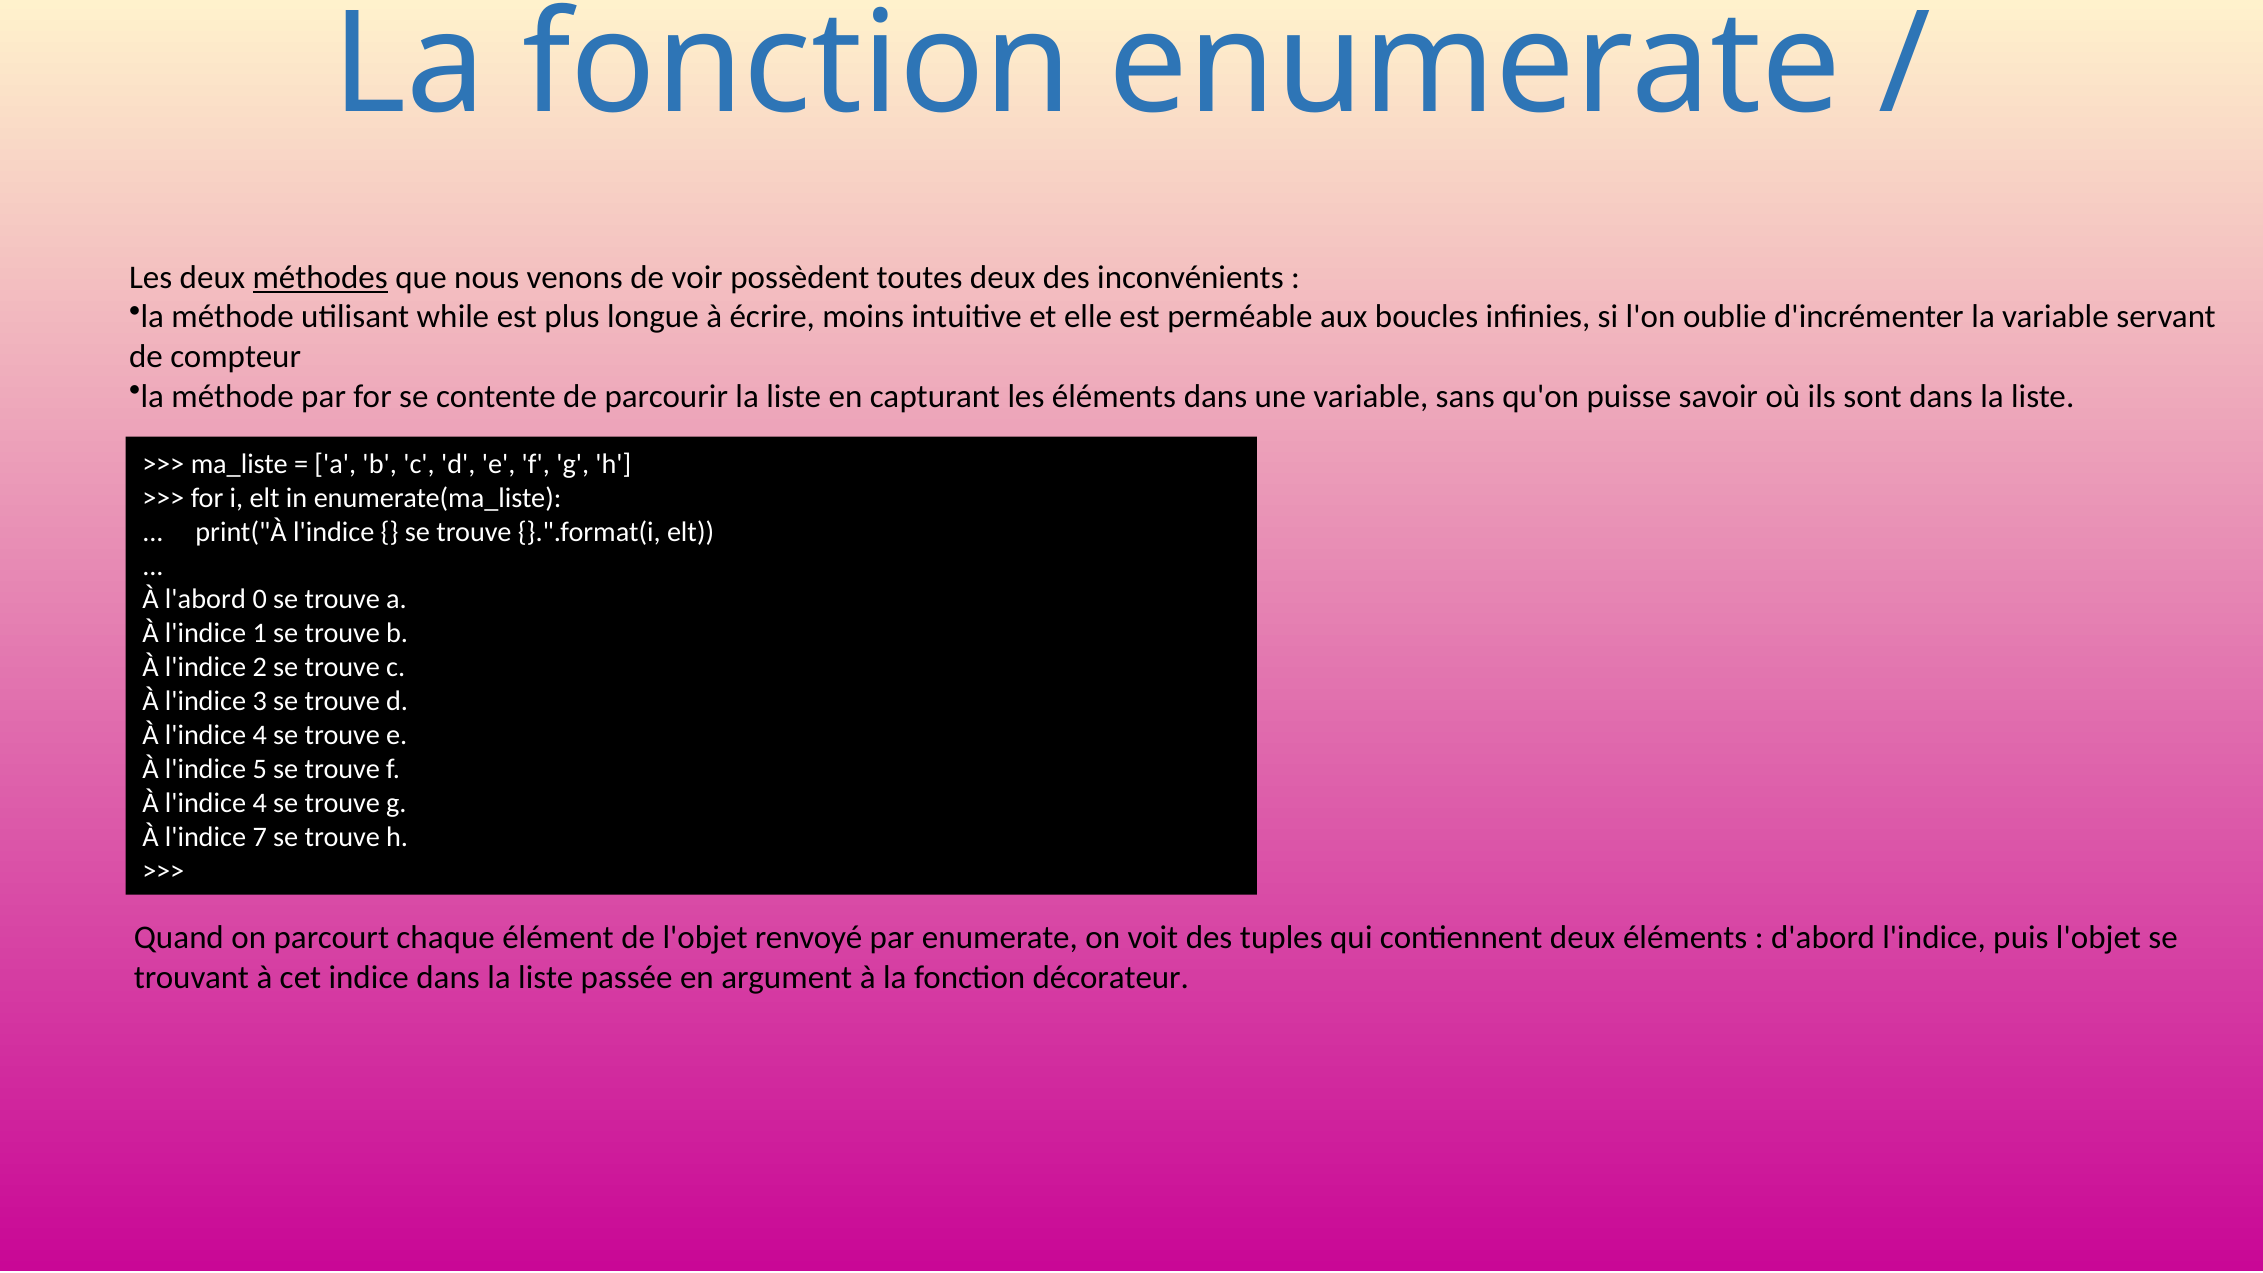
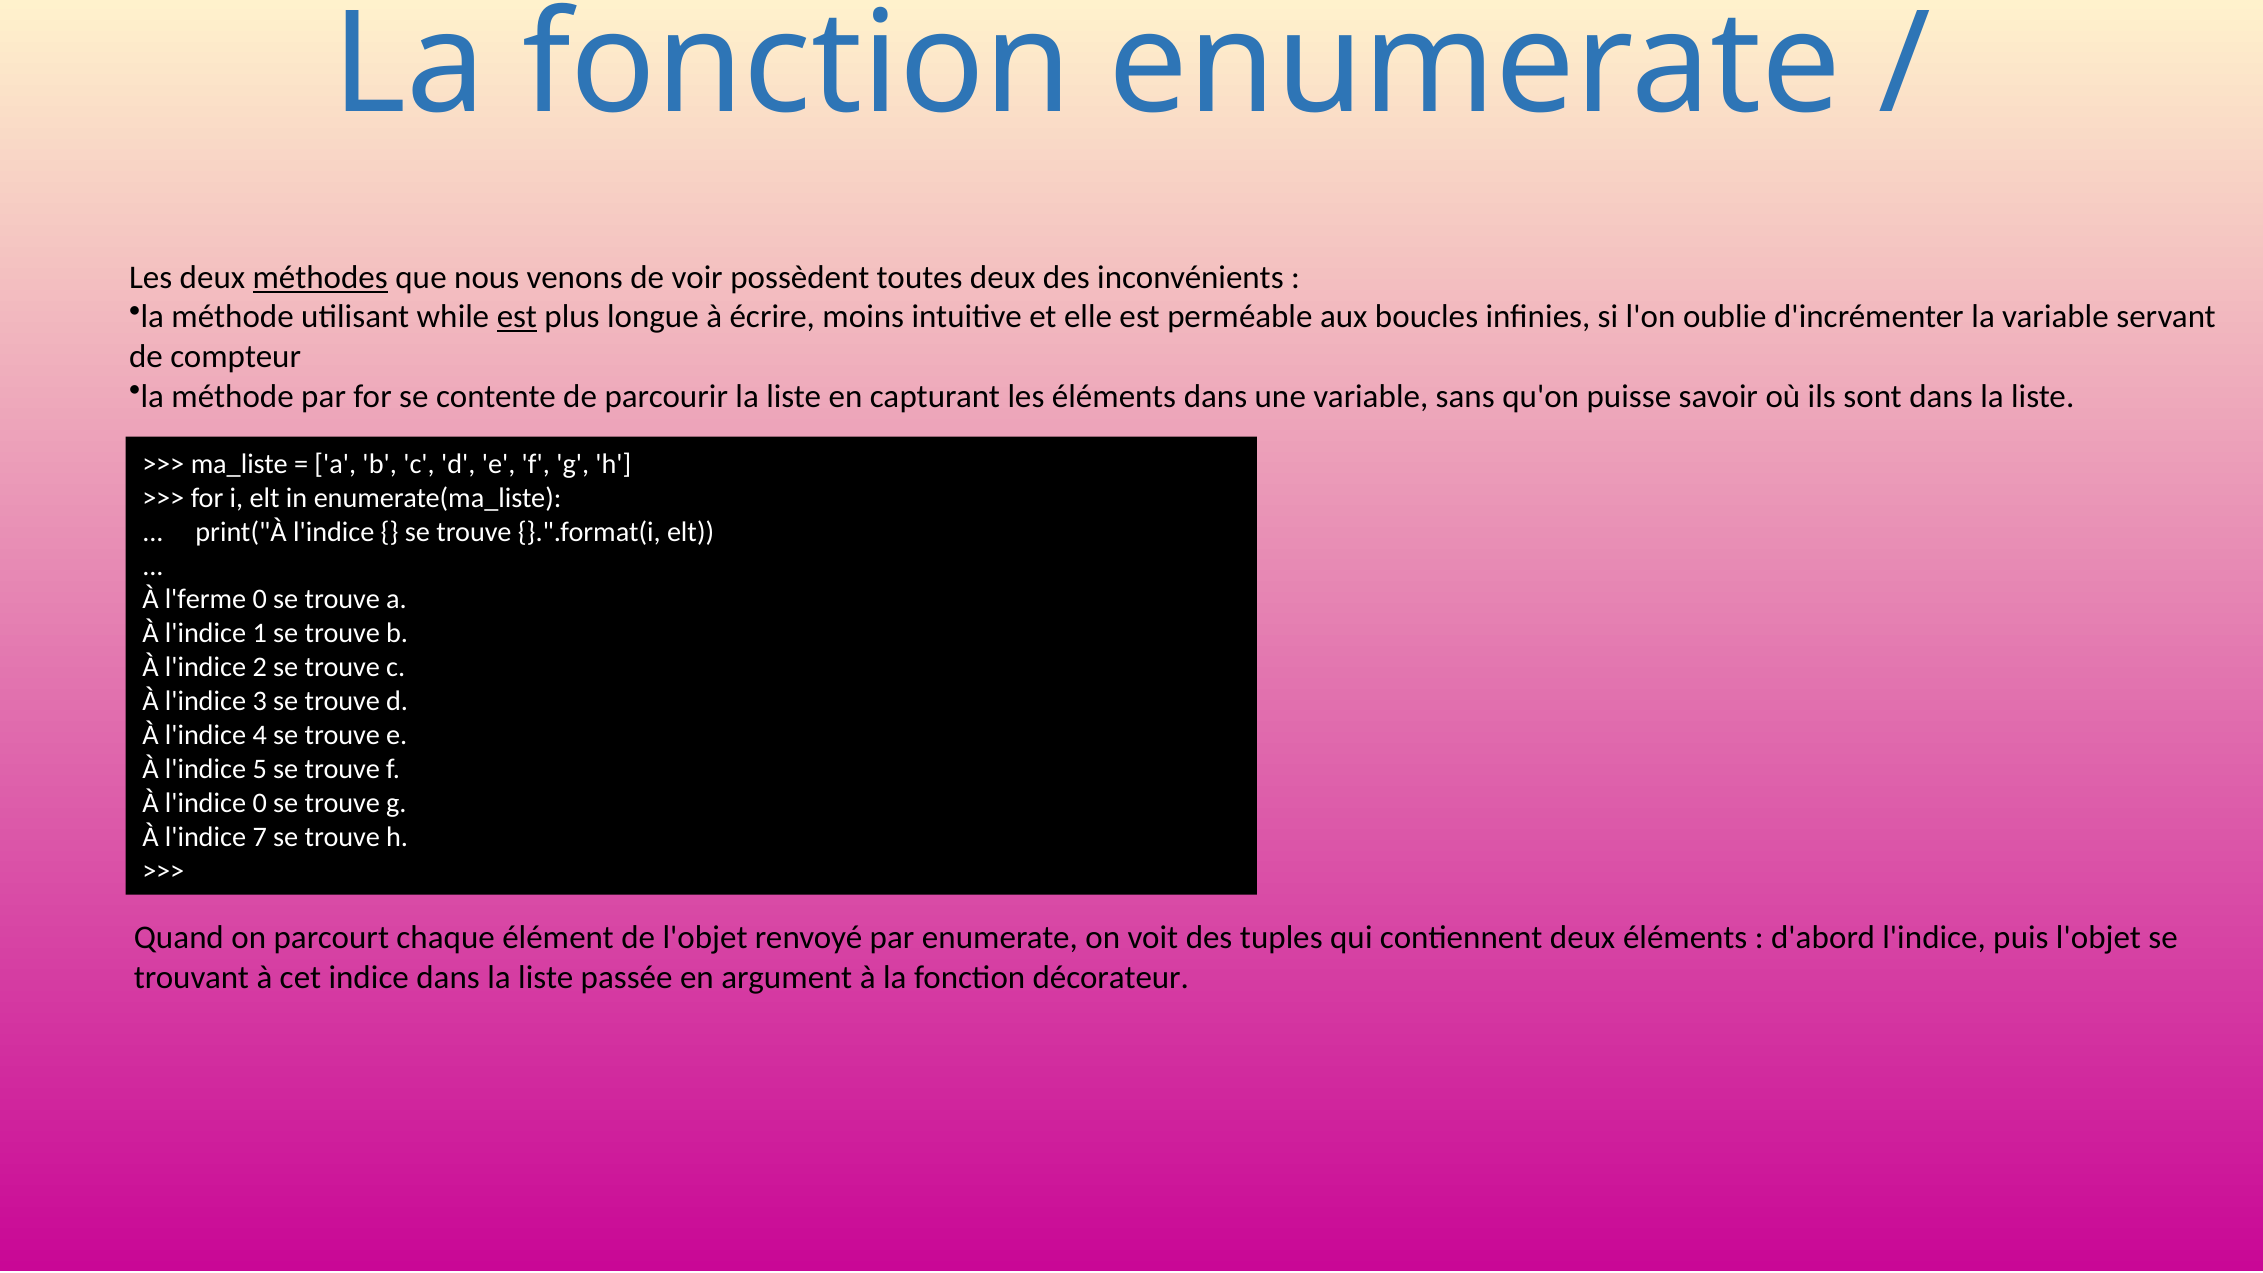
est at (517, 317) underline: none -> present
l'abord: l'abord -> l'ferme
4 at (260, 803): 4 -> 0
